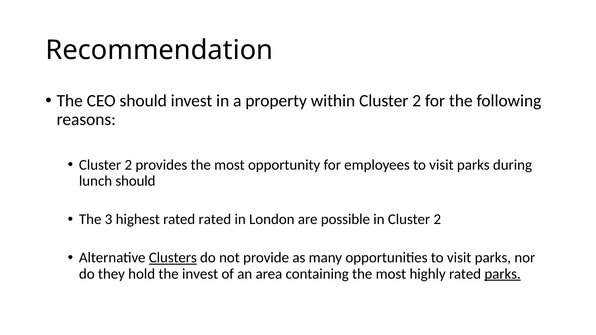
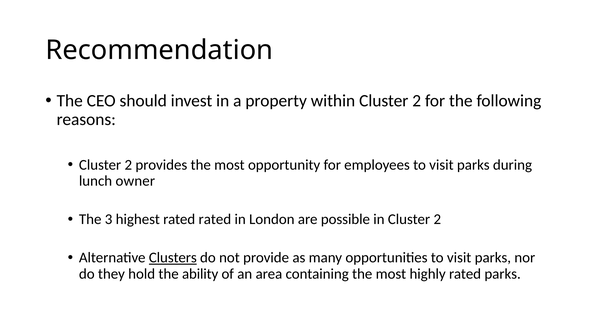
lunch should: should -> owner
the invest: invest -> ability
parks at (503, 274) underline: present -> none
